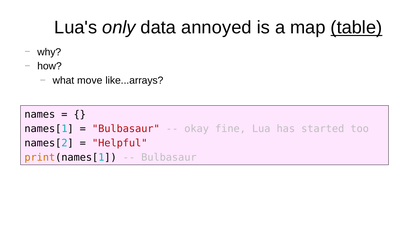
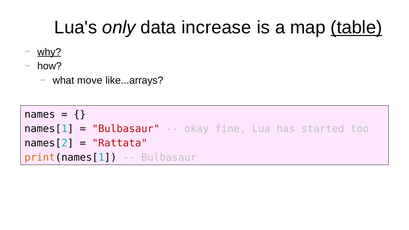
annoyed: annoyed -> increase
why underline: none -> present
Helpful: Helpful -> Rattata
